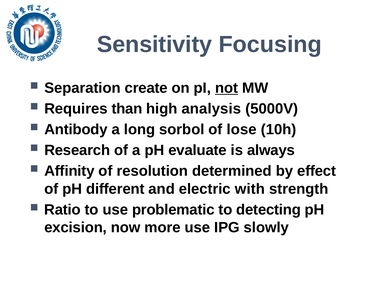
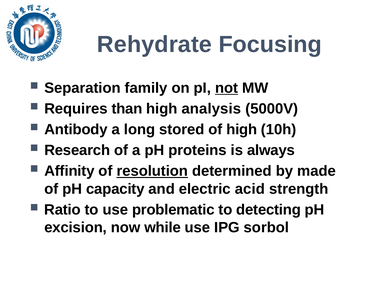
Sensitivity: Sensitivity -> Rehydrate
create: create -> family
sorbol: sorbol -> stored
of lose: lose -> high
evaluate: evaluate -> proteins
resolution underline: none -> present
effect: effect -> made
different: different -> capacity
with: with -> acid
more: more -> while
slowly: slowly -> sorbol
